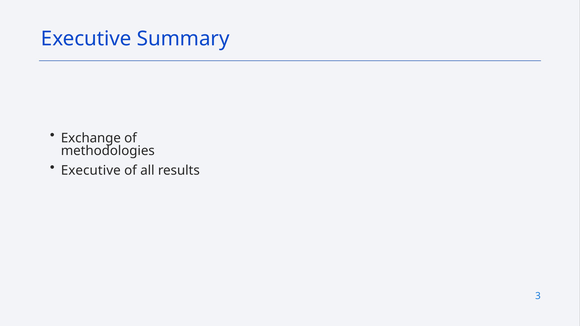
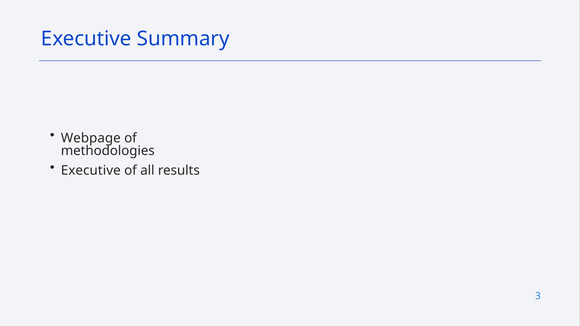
Exchange: Exchange -> Webpage
